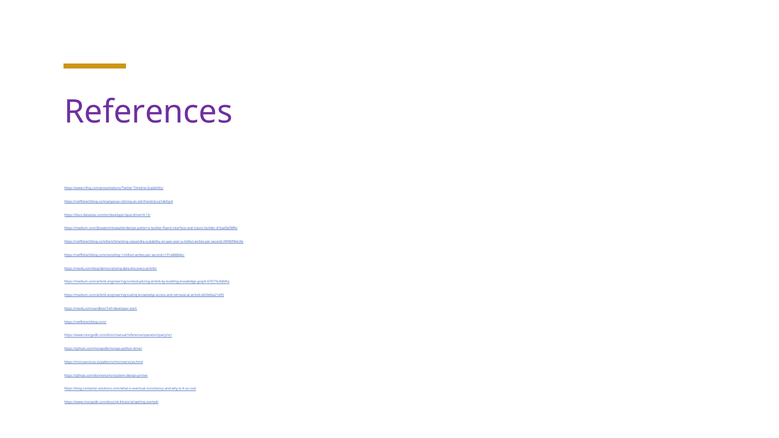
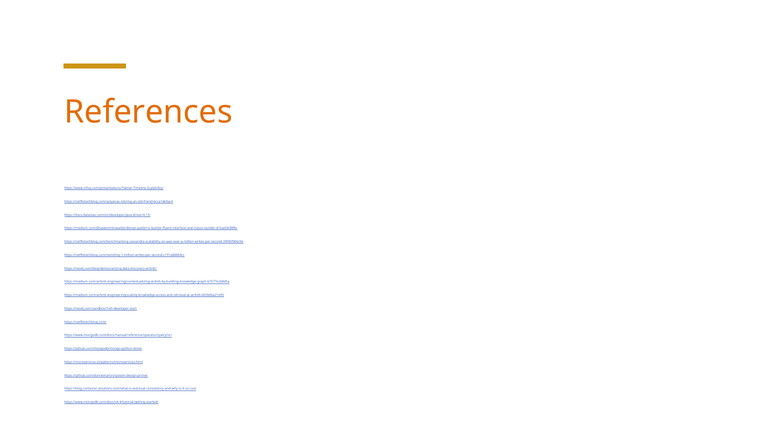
References colour: purple -> orange
